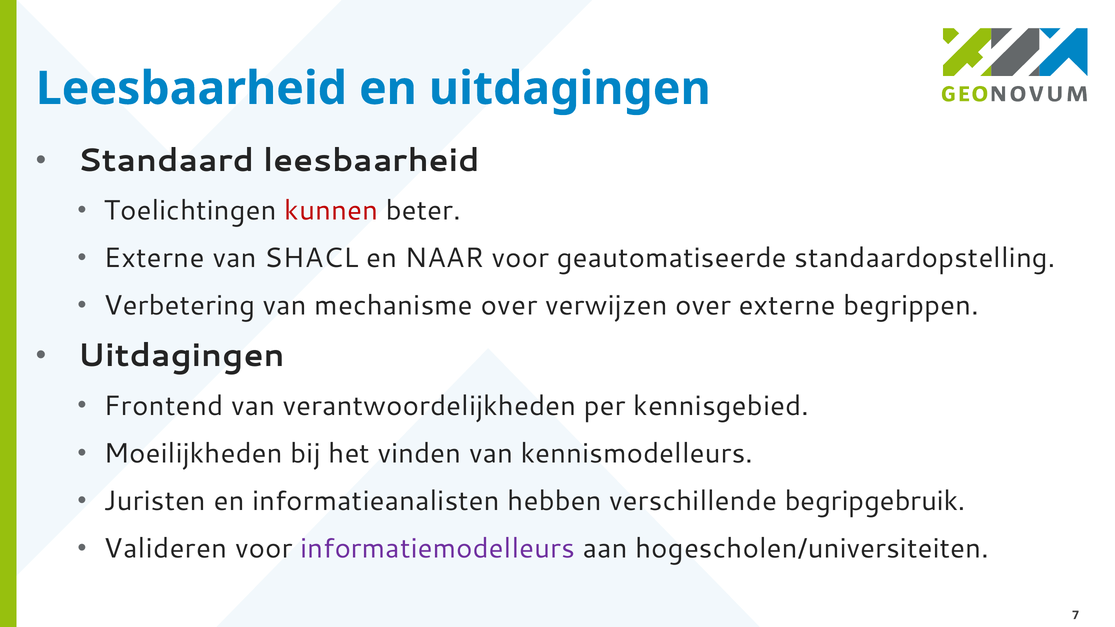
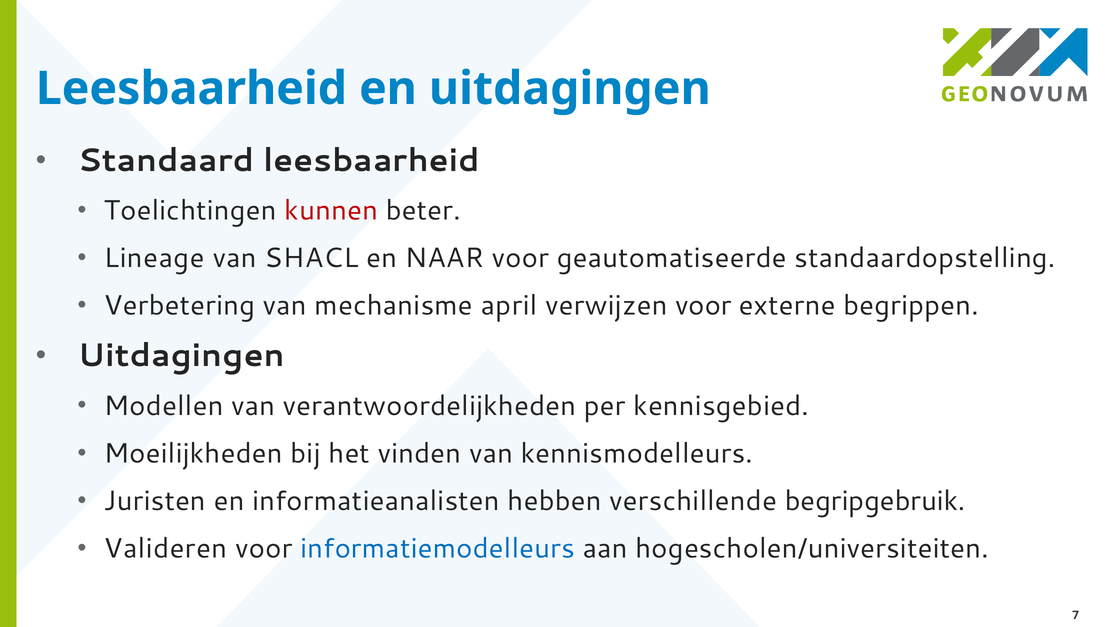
Externe at (154, 258): Externe -> Lineage
mechanisme over: over -> april
verwijzen over: over -> voor
Frontend: Frontend -> Modellen
informatiemodelleurs colour: purple -> blue
